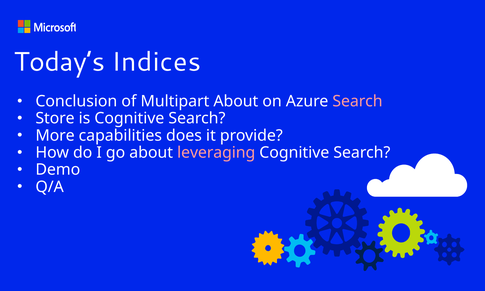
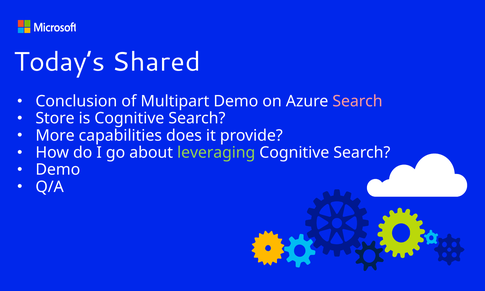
Indices: Indices -> Shared
Multipart About: About -> Demo
leveraging colour: pink -> light green
